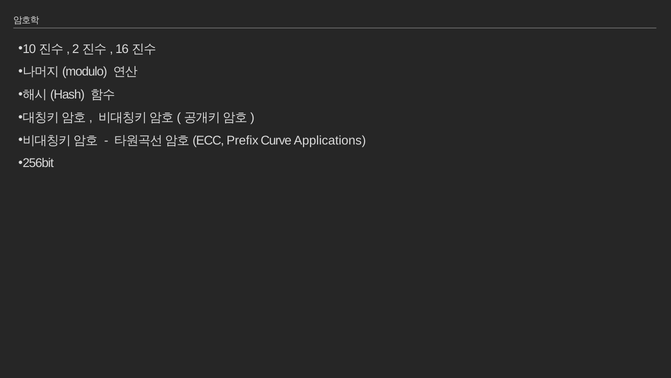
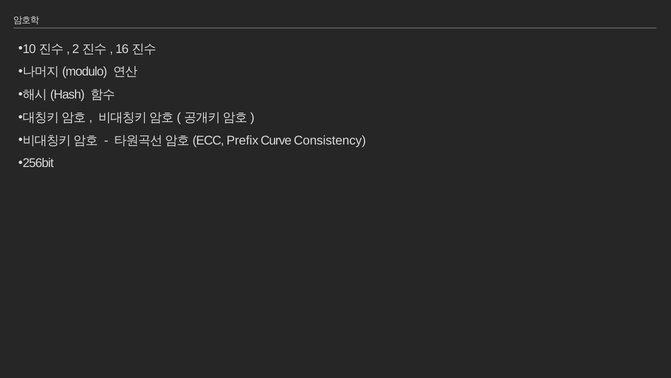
Applications: Applications -> Consistency
